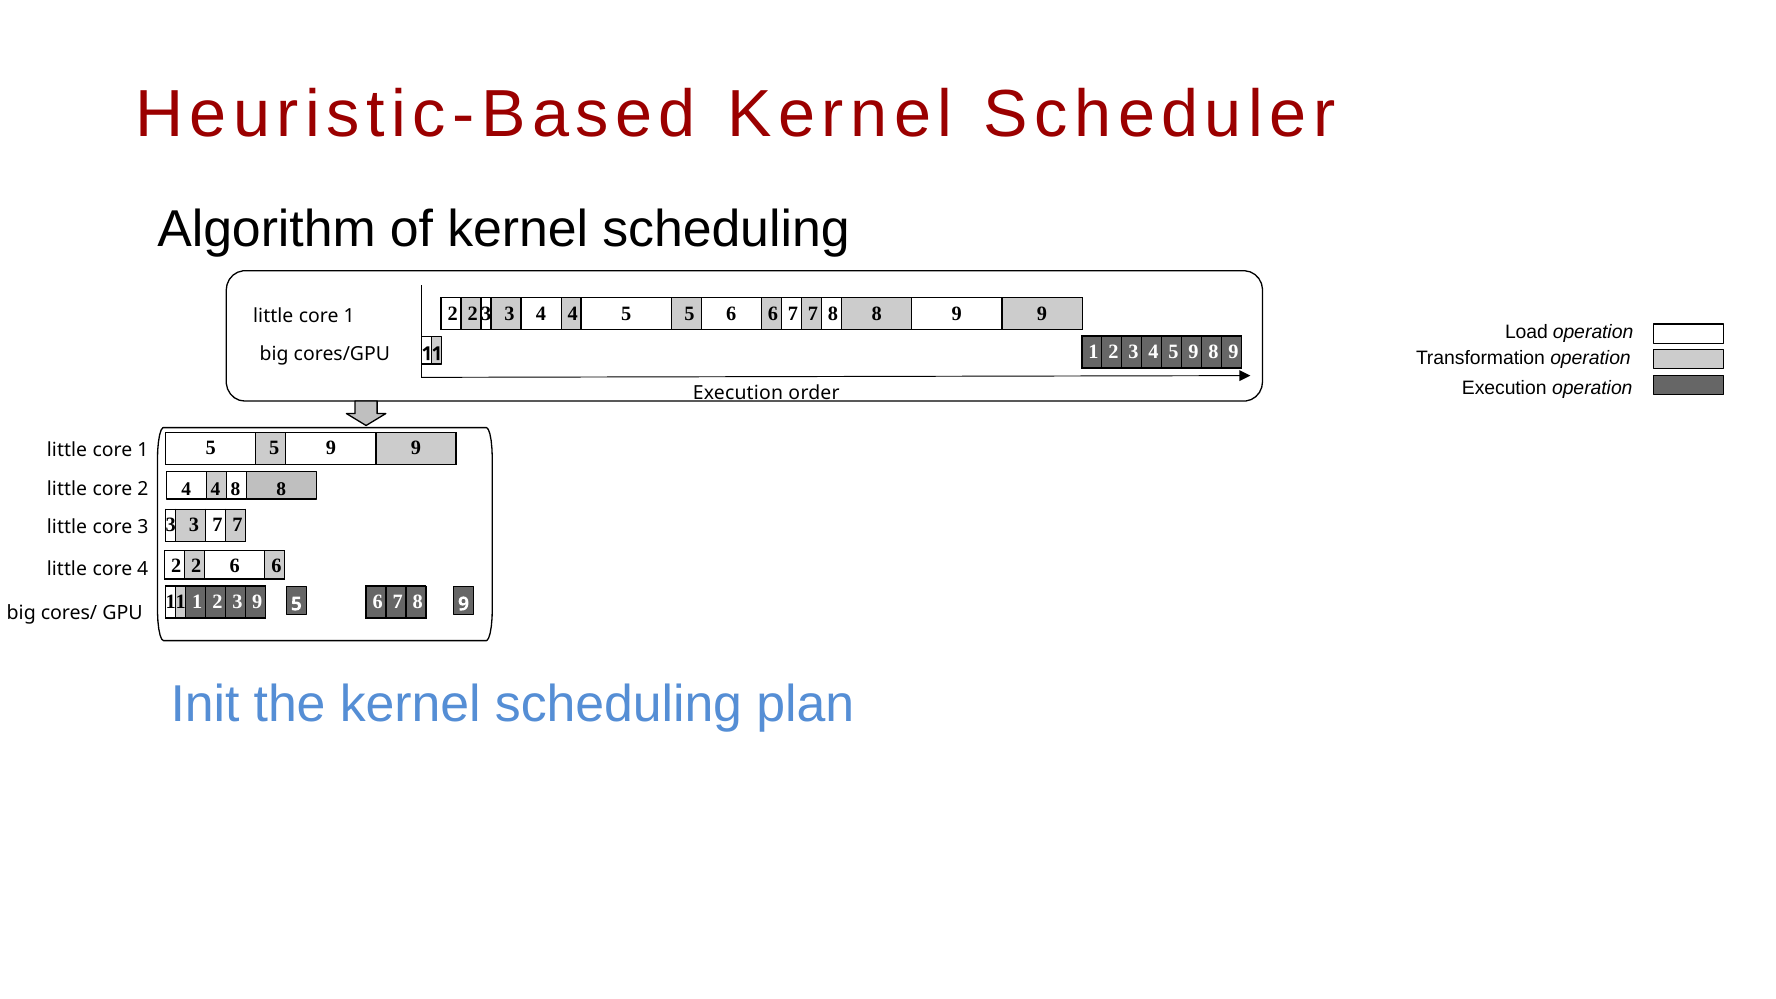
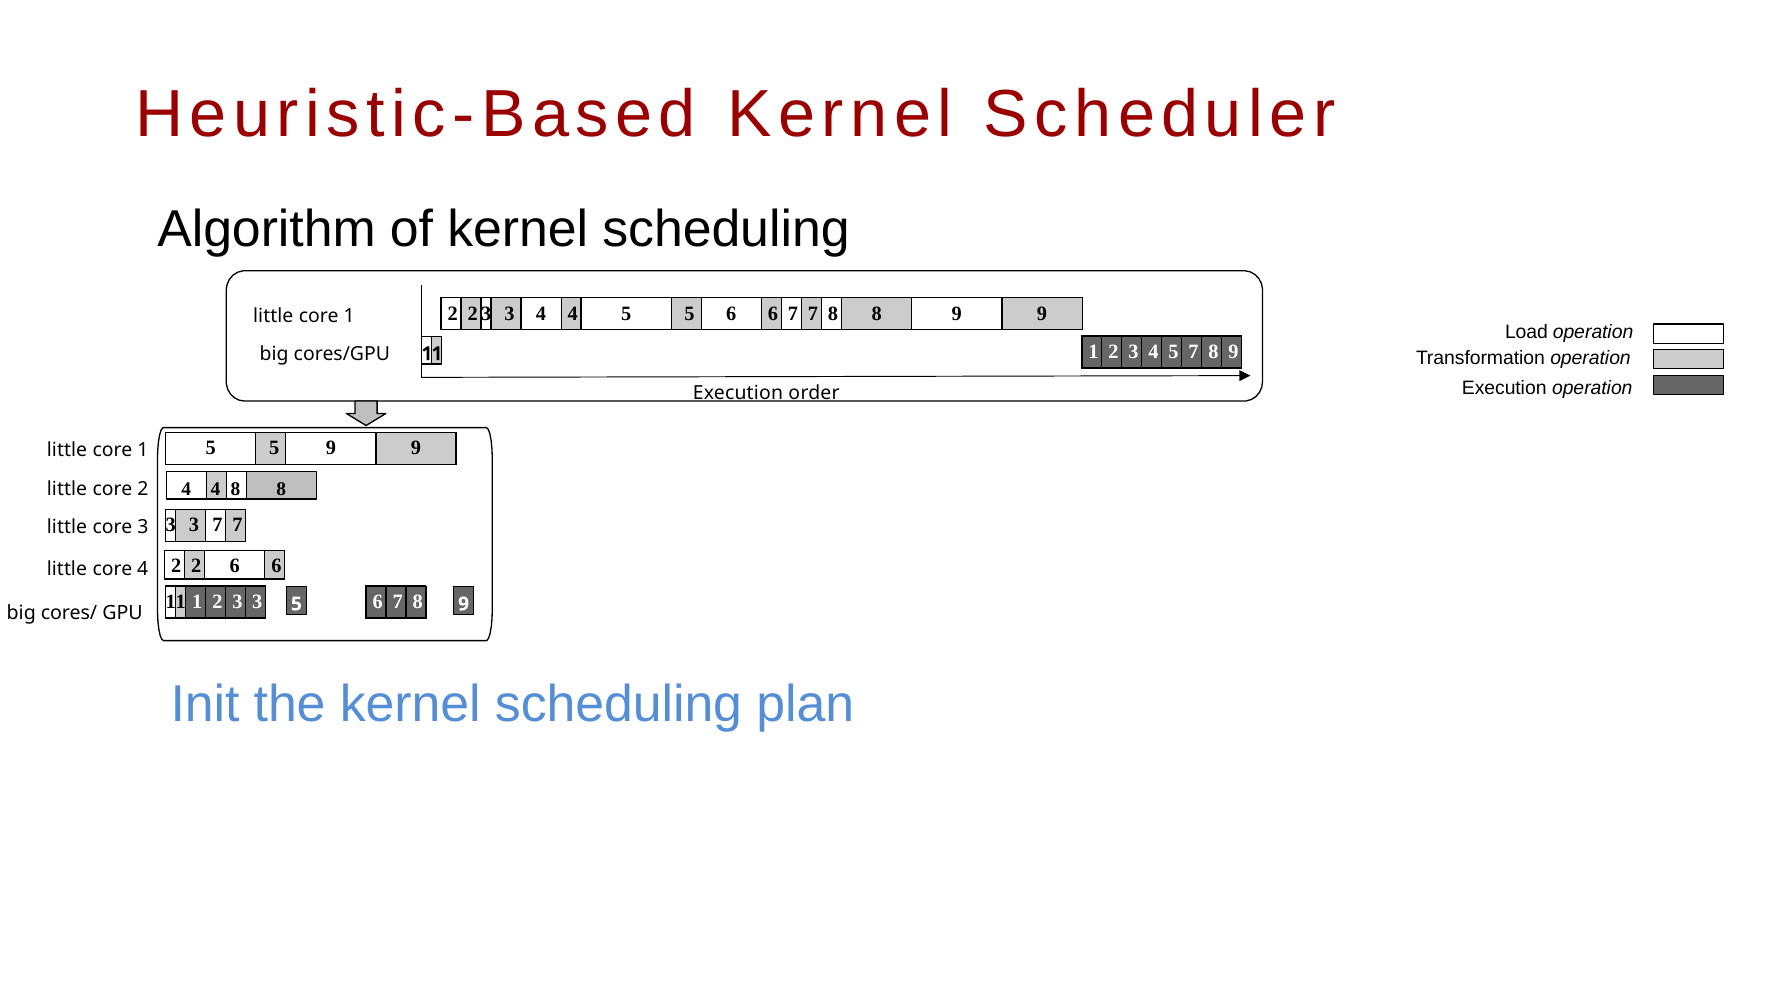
4 5 9: 9 -> 7
2 3 9: 9 -> 3
